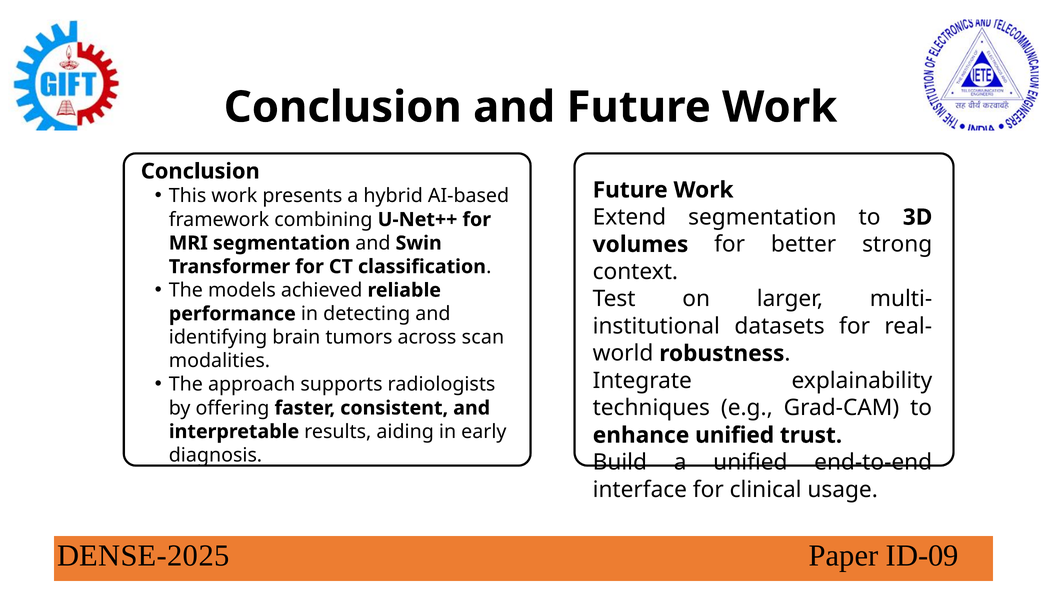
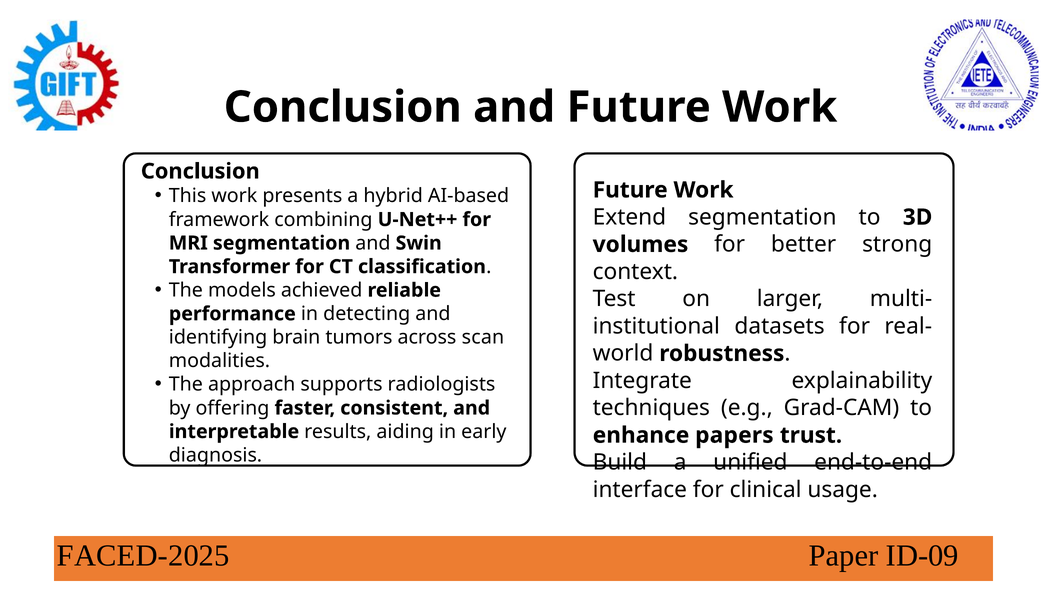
enhance unified: unified -> papers
DENSE-2025: DENSE-2025 -> FACED-2025
